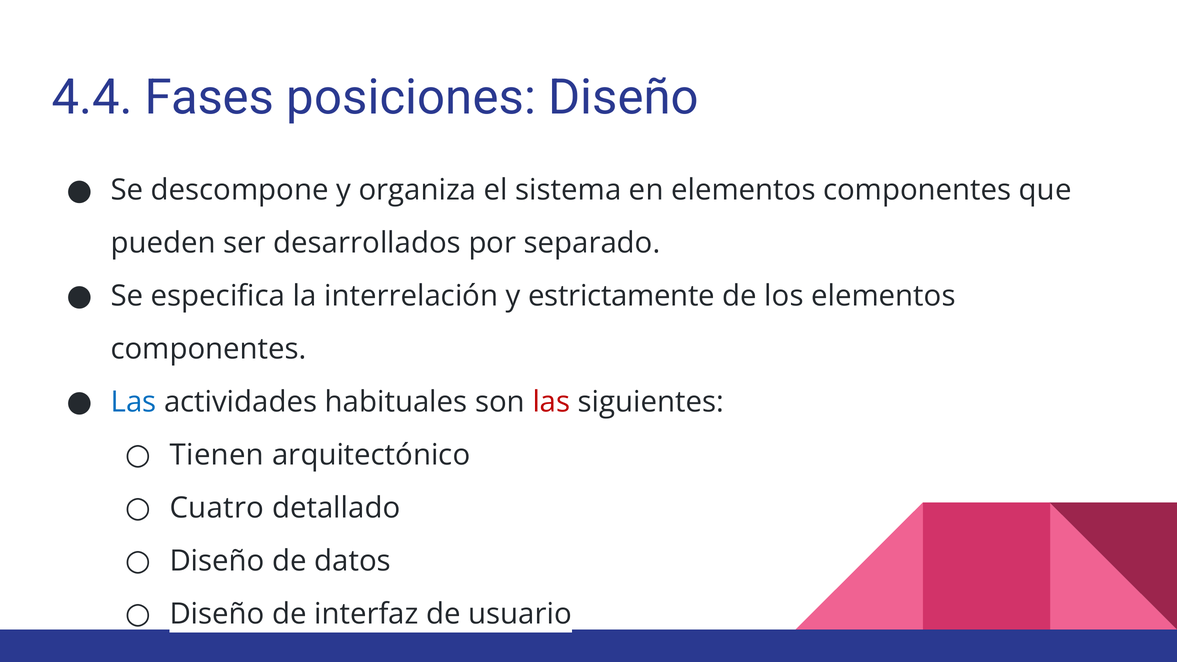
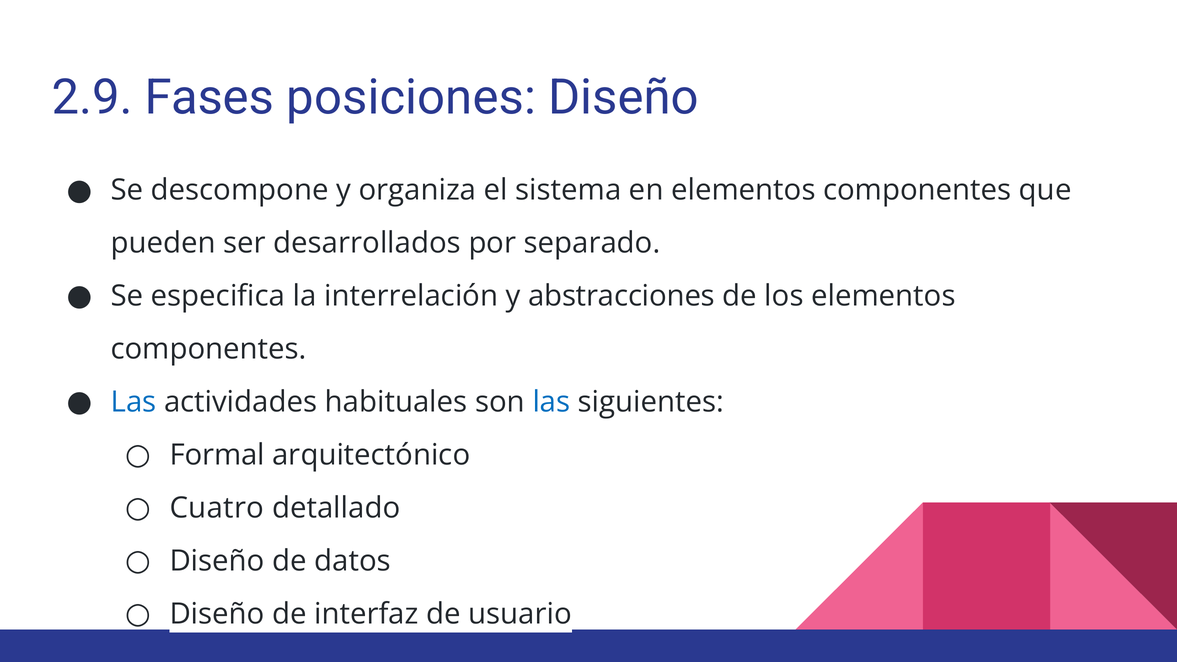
4.4: 4.4 -> 2.9
estrictamente: estrictamente -> abstracciones
las at (551, 402) colour: red -> blue
Tienen: Tienen -> Formal
